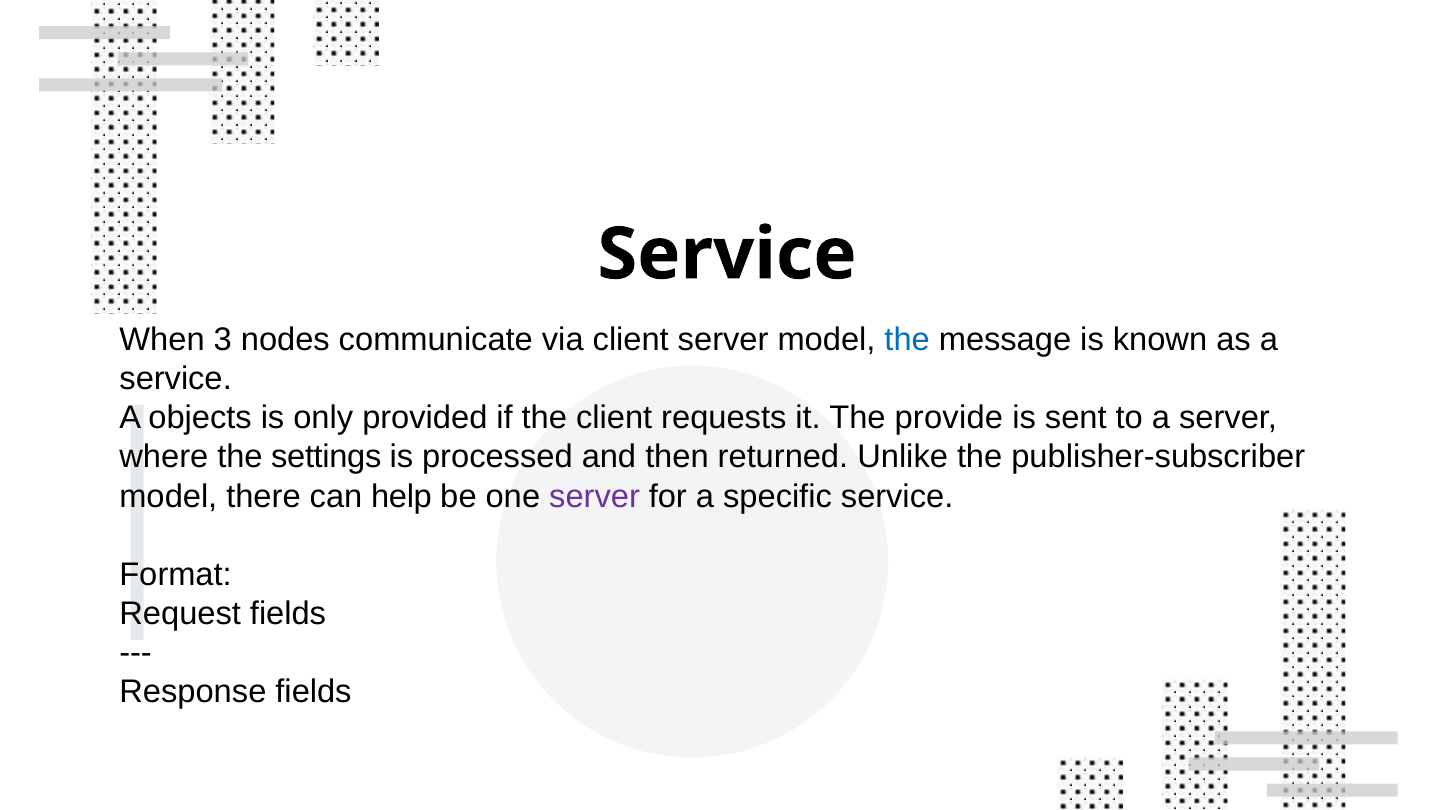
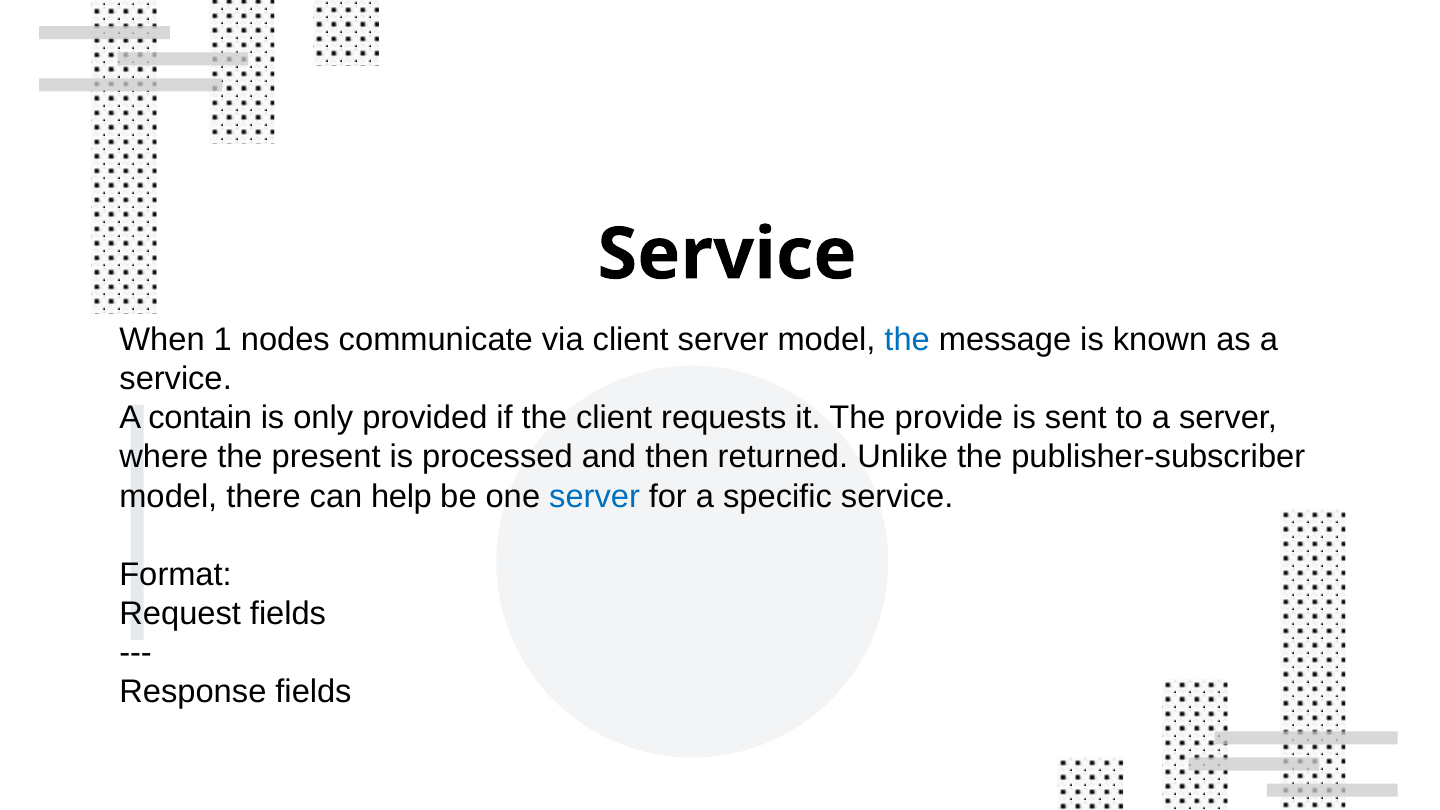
3: 3 -> 1
objects: objects -> contain
settings: settings -> present
server at (595, 496) colour: purple -> blue
